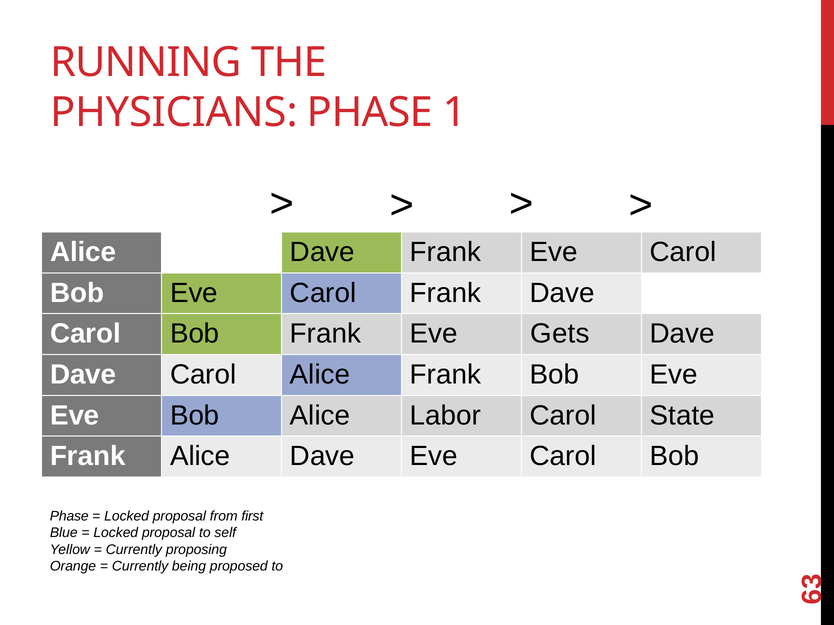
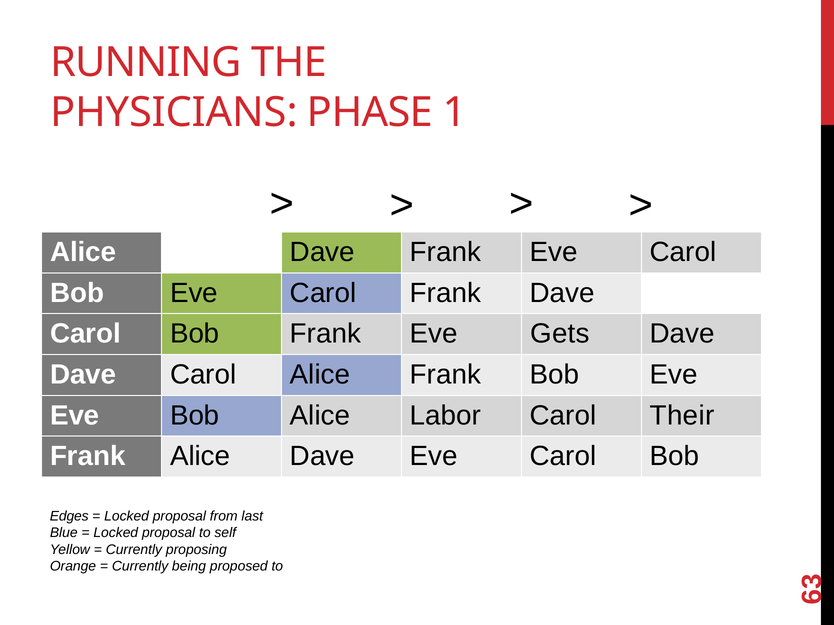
State: State -> Their
Phase at (69, 517): Phase -> Edges
first: first -> last
